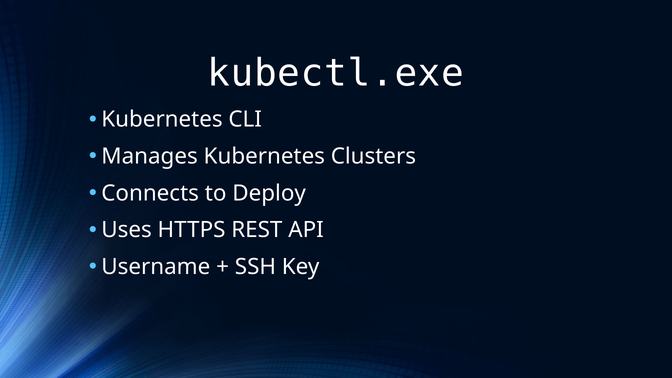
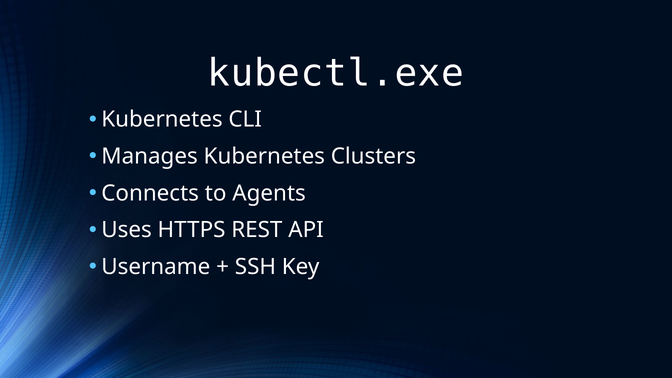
Deploy: Deploy -> Agents
